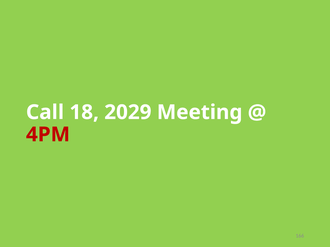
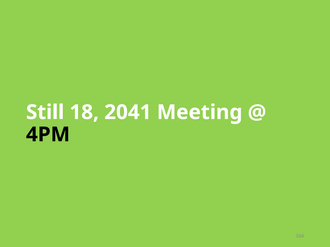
Call: Call -> Still
2029: 2029 -> 2041
4PM colour: red -> black
